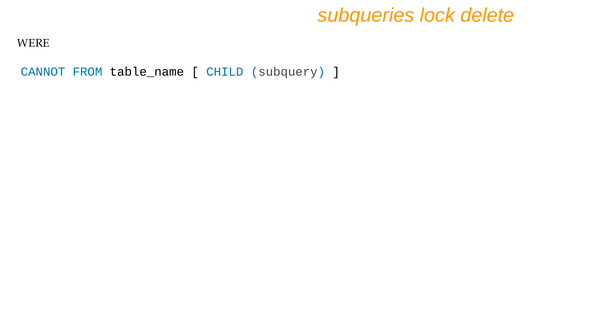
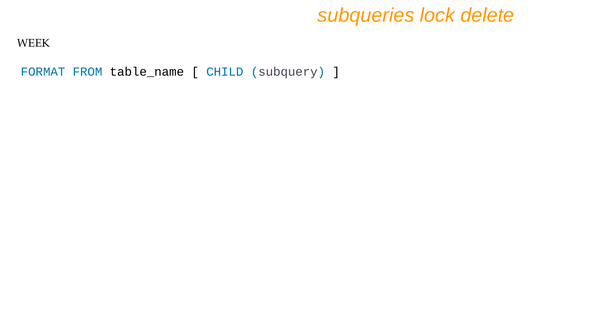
WERE: WERE -> WEEK
CANNOT: CANNOT -> FORMAT
